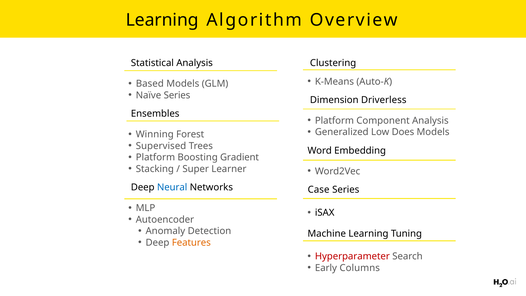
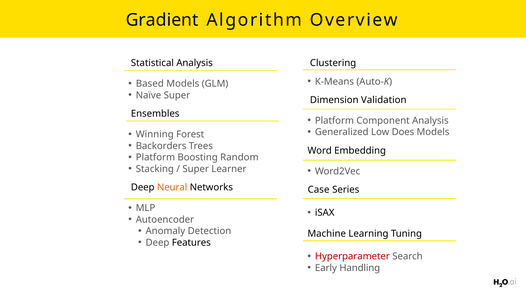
Learning at (162, 20): Learning -> Gradient
Naïve Series: Series -> Super
Driverless: Driverless -> Validation
Supervised: Supervised -> Backorders
Gradient: Gradient -> Random
Neural colour: blue -> orange
Features colour: orange -> black
Columns: Columns -> Handling
